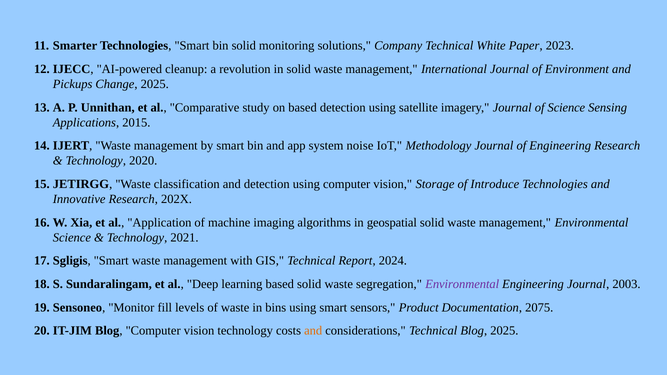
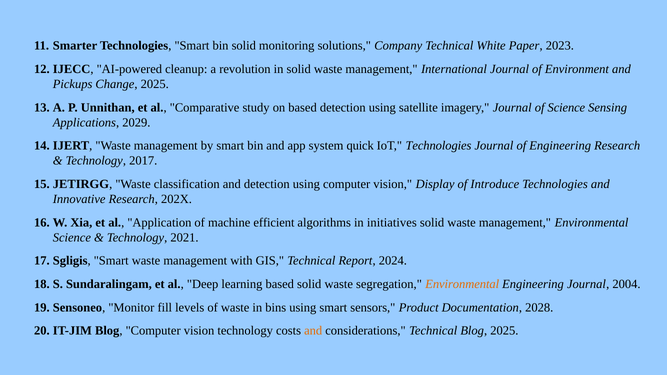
2015: 2015 -> 2029
noise: noise -> quick
IoT Methodology: Methodology -> Technologies
2020: 2020 -> 2017
Storage: Storage -> Display
imaging: imaging -> efficient
geospatial: geospatial -> initiatives
Environmental at (462, 284) colour: purple -> orange
2003: 2003 -> 2004
2075: 2075 -> 2028
